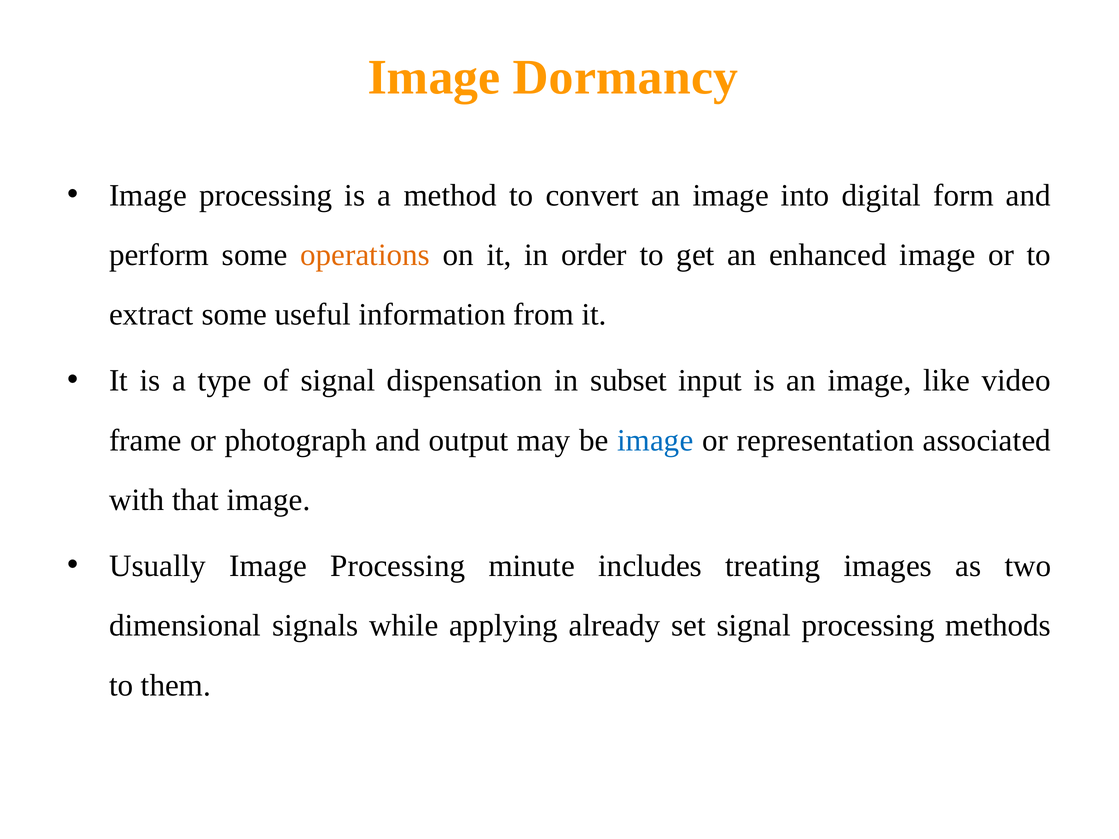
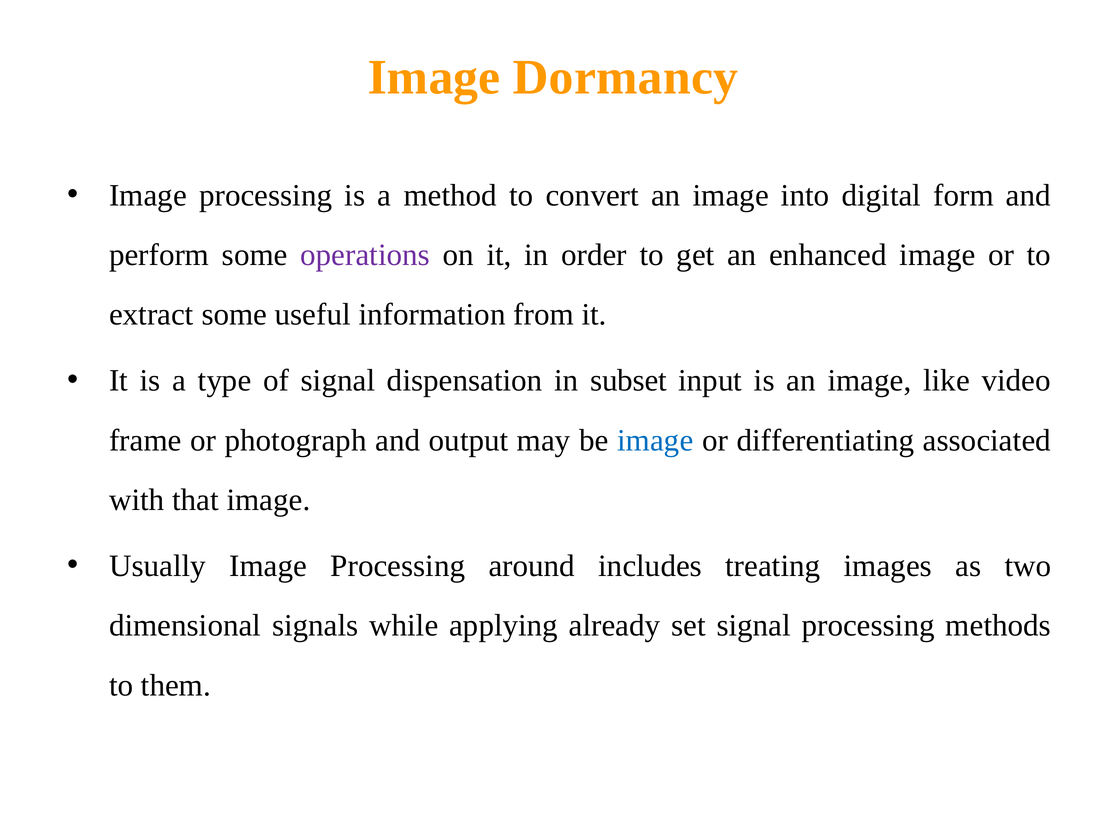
operations colour: orange -> purple
representation: representation -> differentiating
minute: minute -> around
